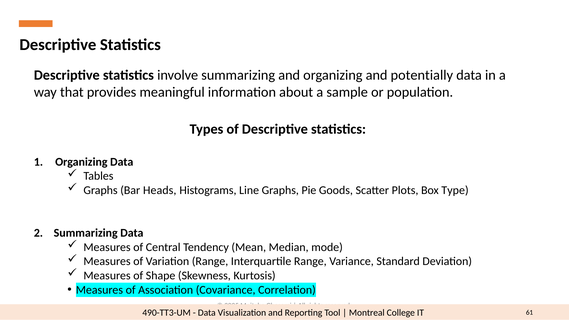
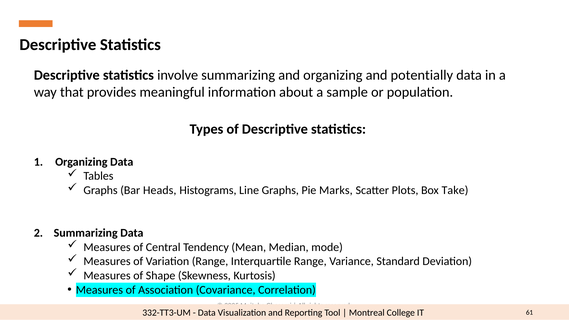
Goods: Goods -> Marks
Type: Type -> Take
490-TT3-UM: 490-TT3-UM -> 332-TT3-UM
